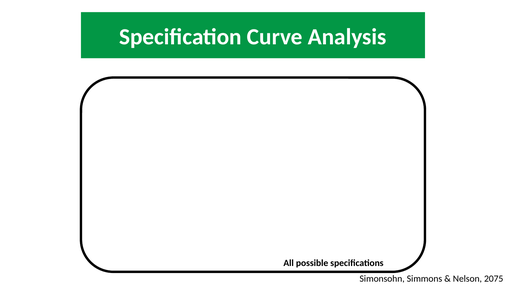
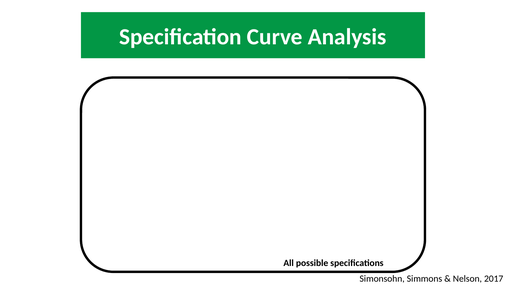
2075: 2075 -> 2017
